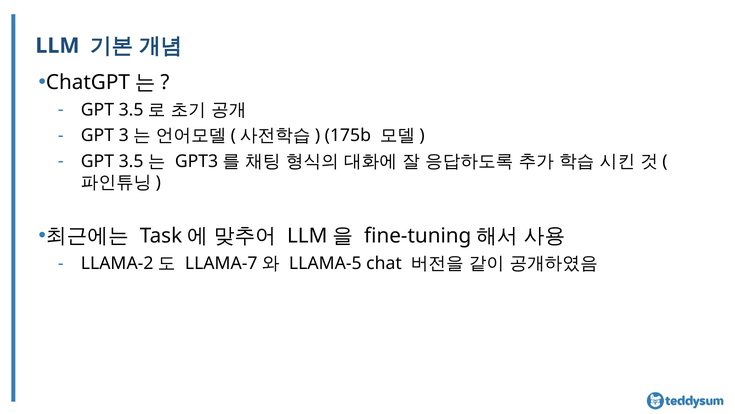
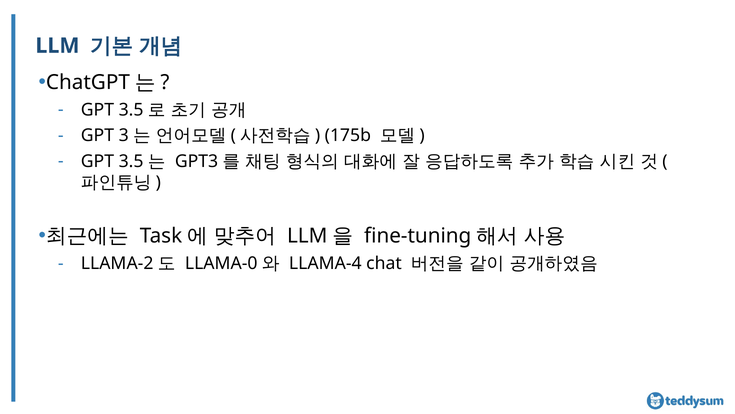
LLAMA-7: LLAMA-7 -> LLAMA-0
LLAMA-5: LLAMA-5 -> LLAMA-4
